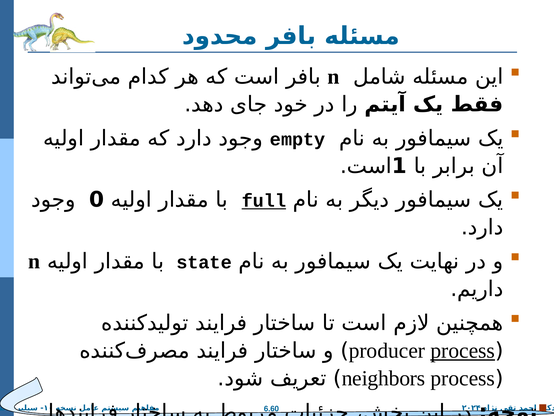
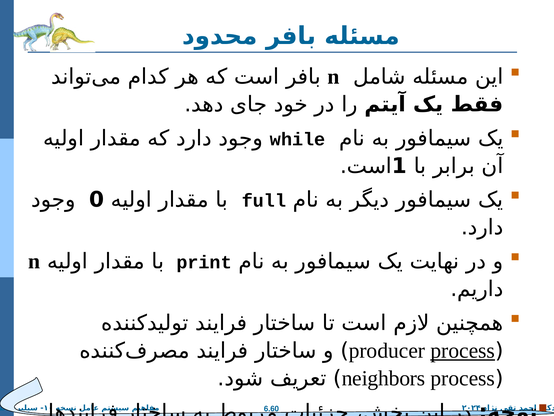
empty: empty -> while
full underline: present -> none
state: state -> print
